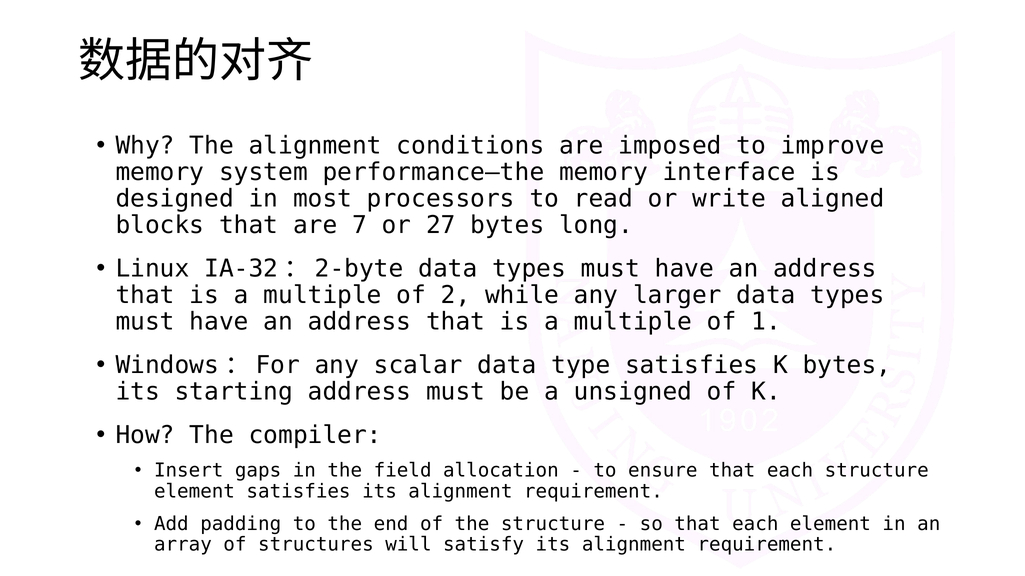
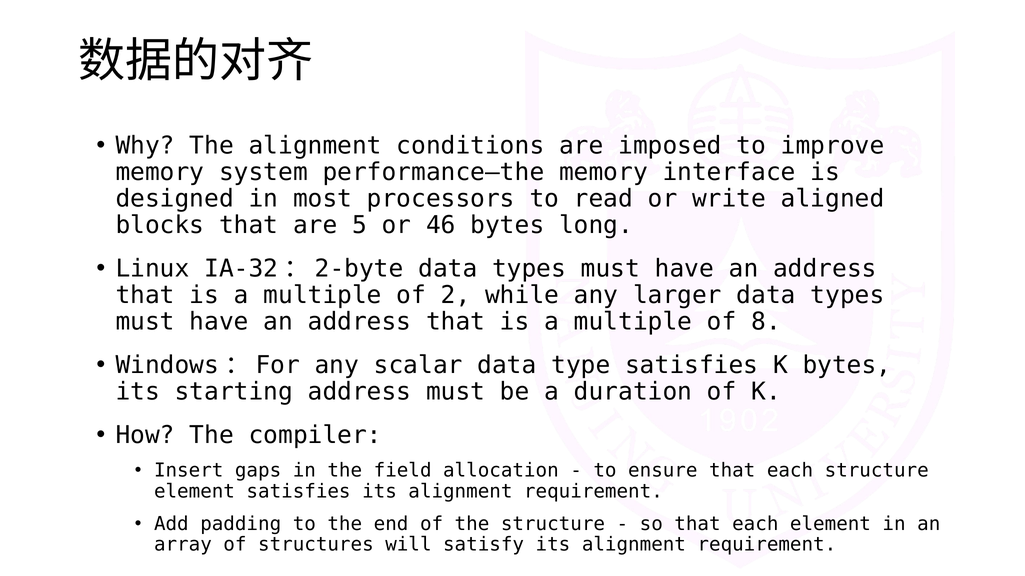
7: 7 -> 5
27: 27 -> 46
1: 1 -> 8
unsigned: unsigned -> duration
